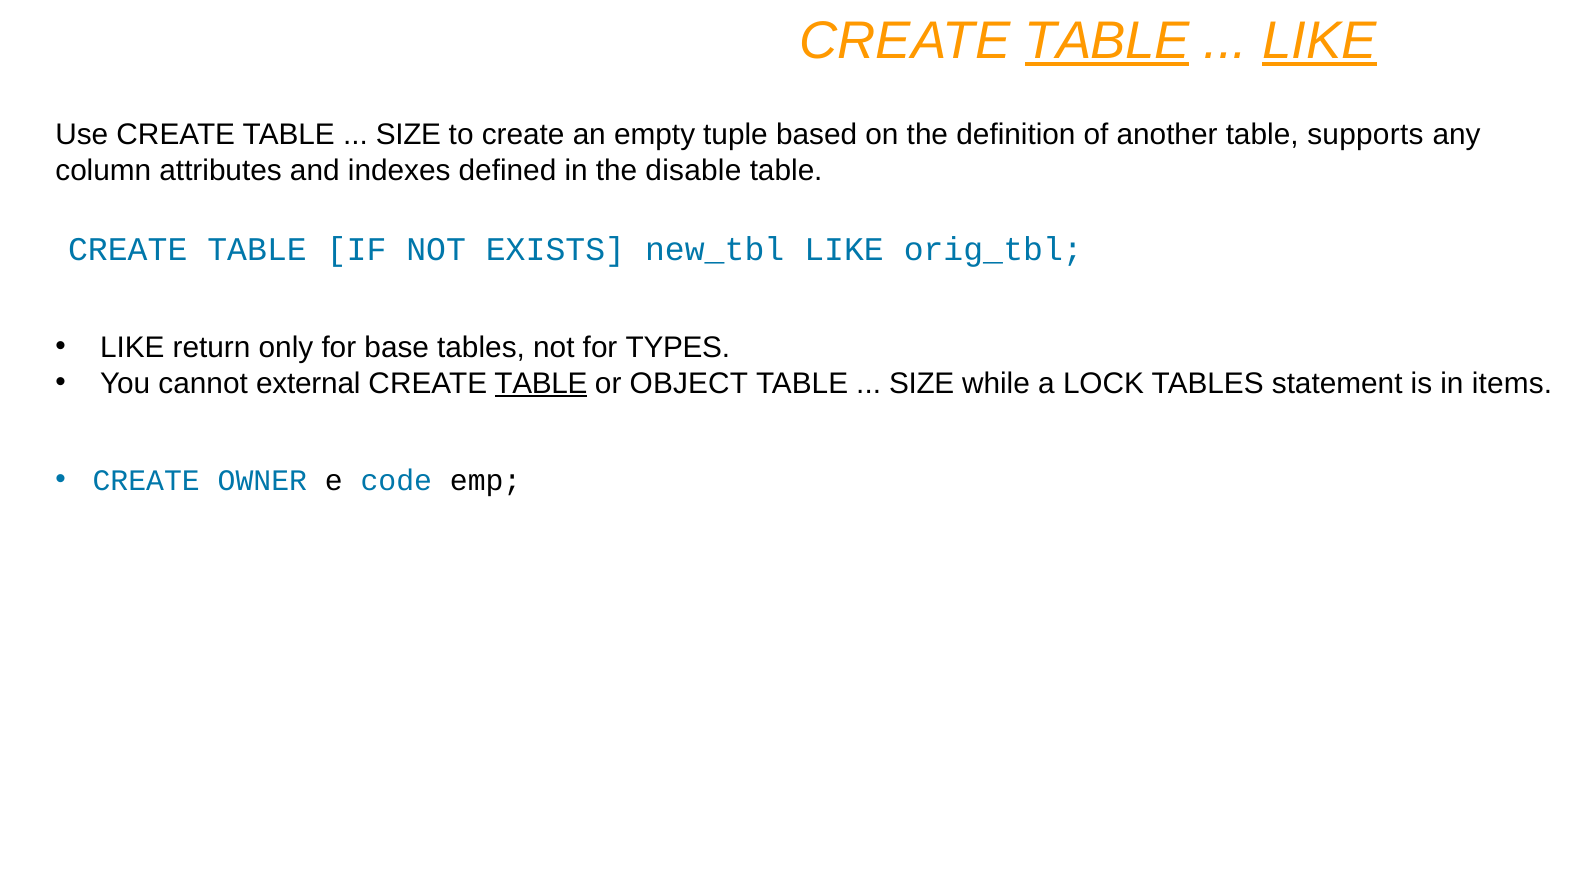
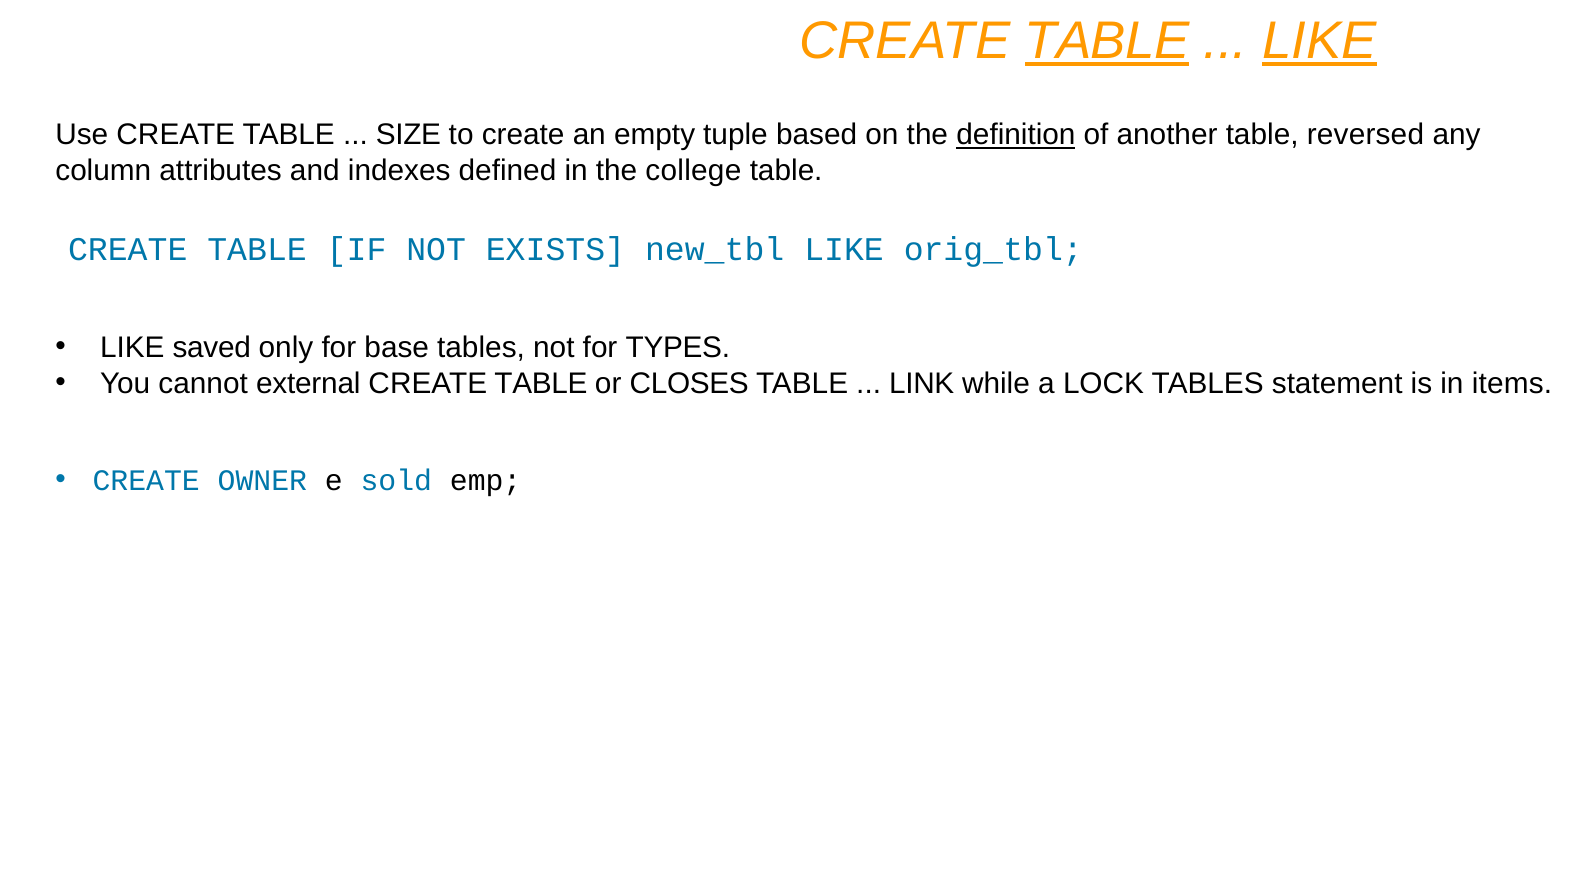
definition underline: none -> present
supports: supports -> reversed
disable: disable -> college
return: return -> saved
TABLE at (541, 384) underline: present -> none
OBJECT: OBJECT -> CLOSES
SIZE at (922, 384): SIZE -> LINK
code: code -> sold
